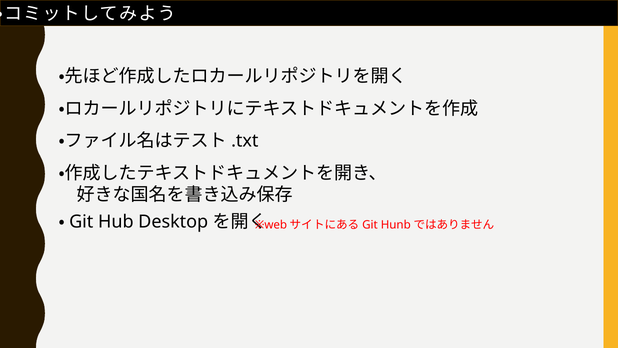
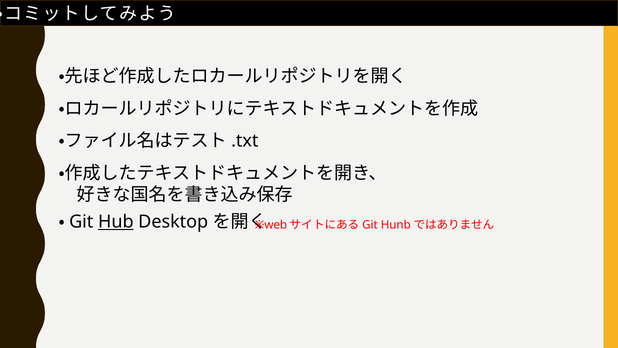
Hub underline: none -> present
